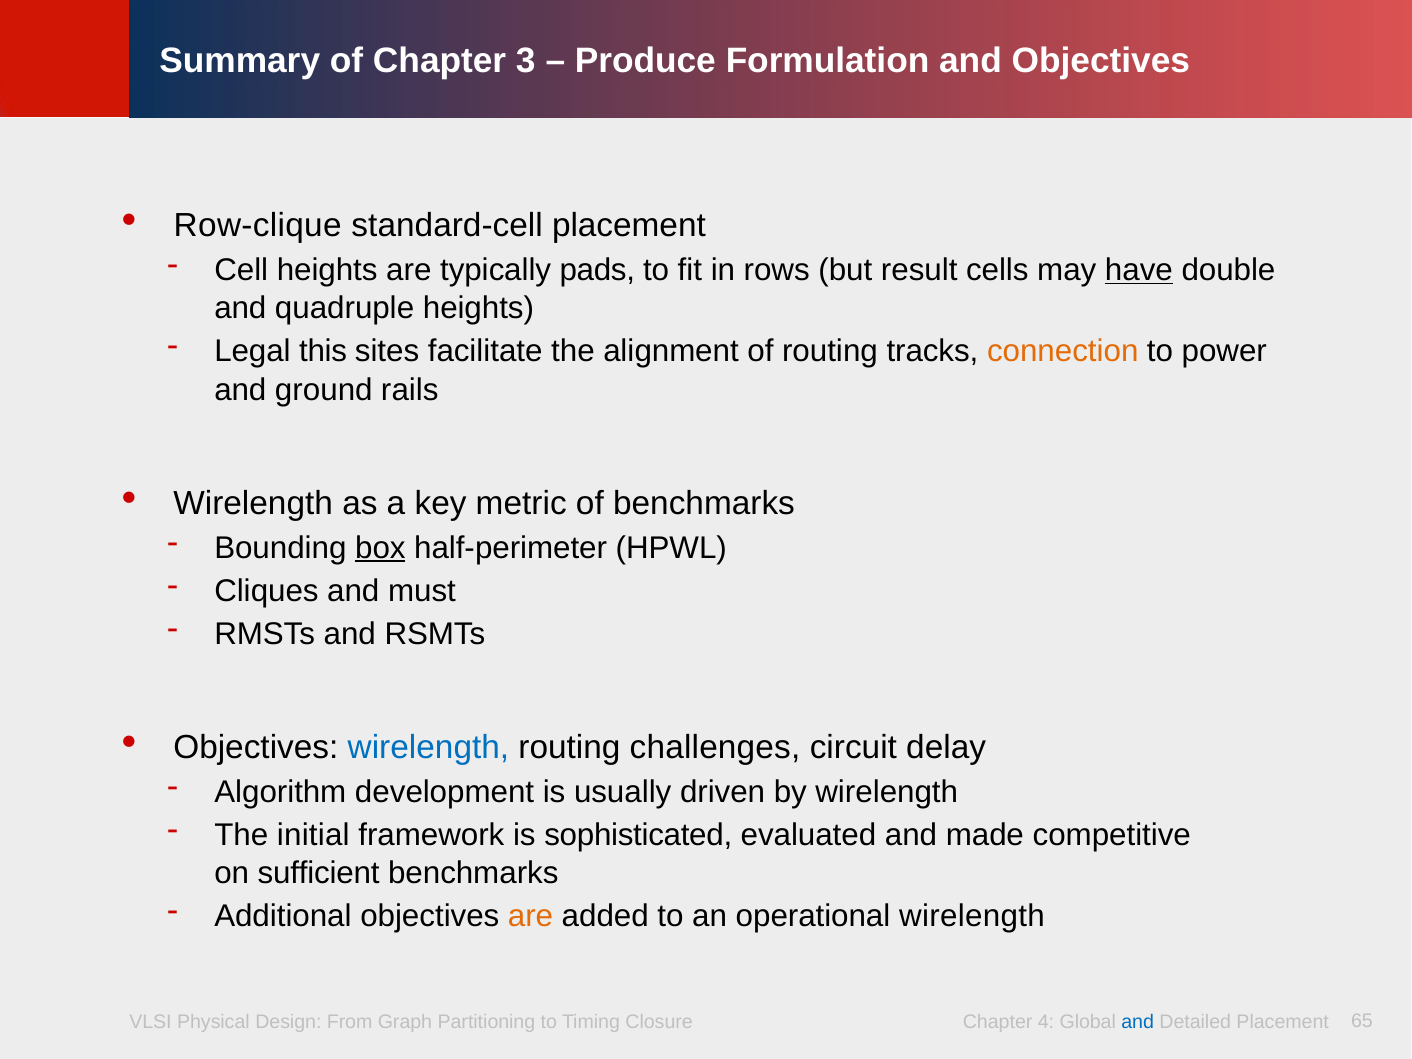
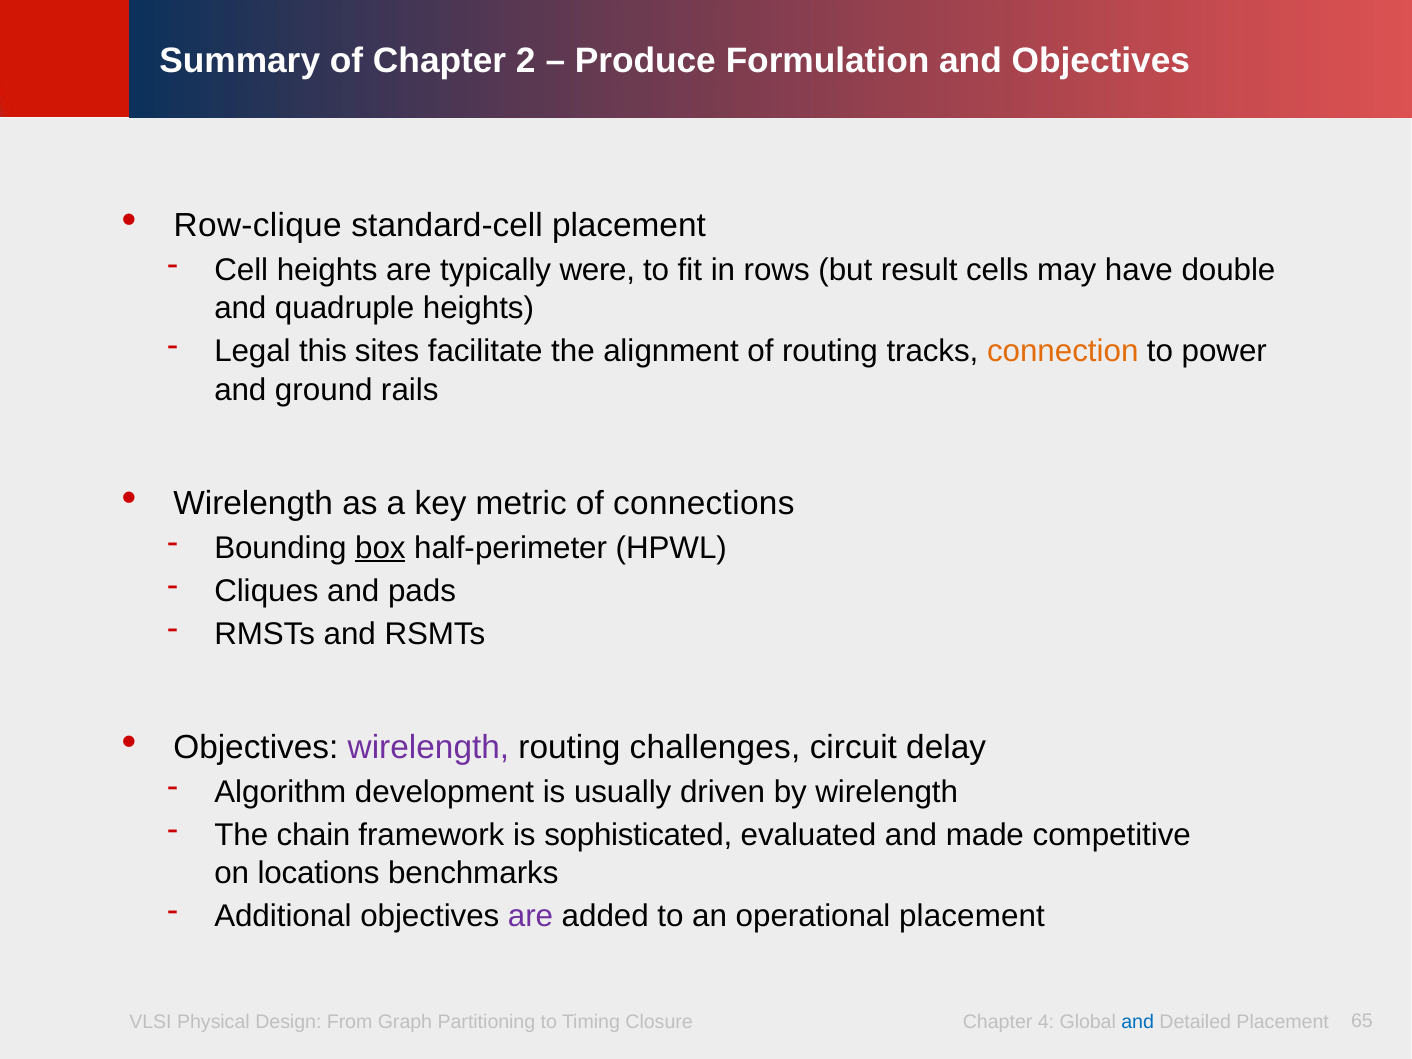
3: 3 -> 2
pads: pads -> were
have underline: present -> none
of benchmarks: benchmarks -> connections
must: must -> pads
wirelength at (428, 748) colour: blue -> purple
initial: initial -> chain
sufficient: sufficient -> locations
are at (530, 917) colour: orange -> purple
operational wirelength: wirelength -> placement
